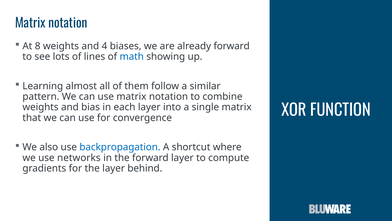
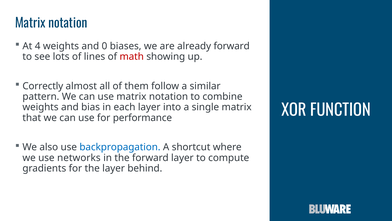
8: 8 -> 4
4: 4 -> 0
math colour: blue -> red
Learning: Learning -> Correctly
convergence: convergence -> performance
